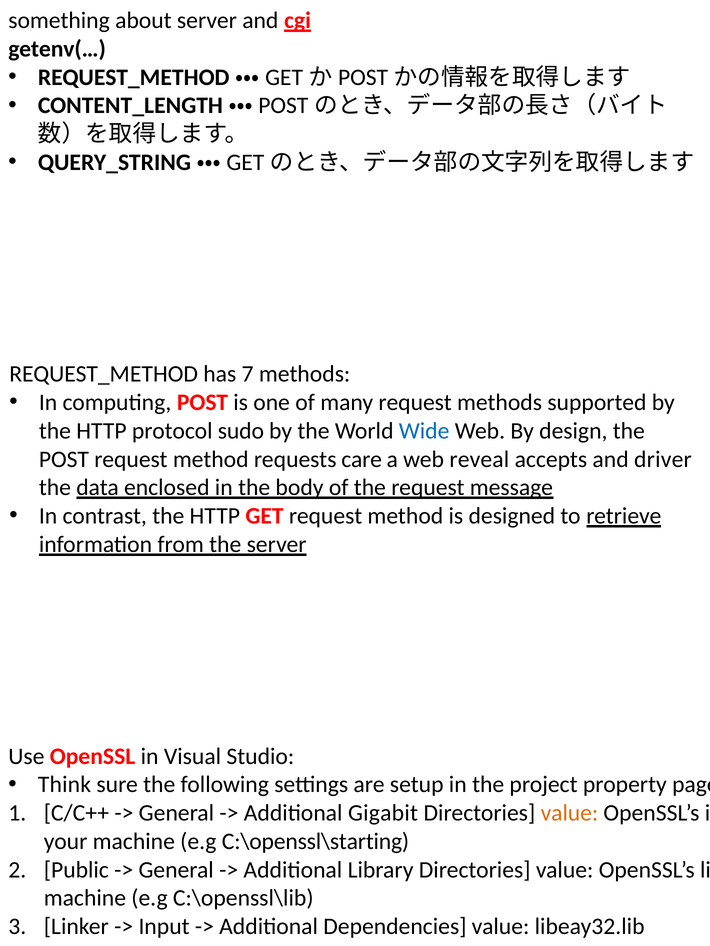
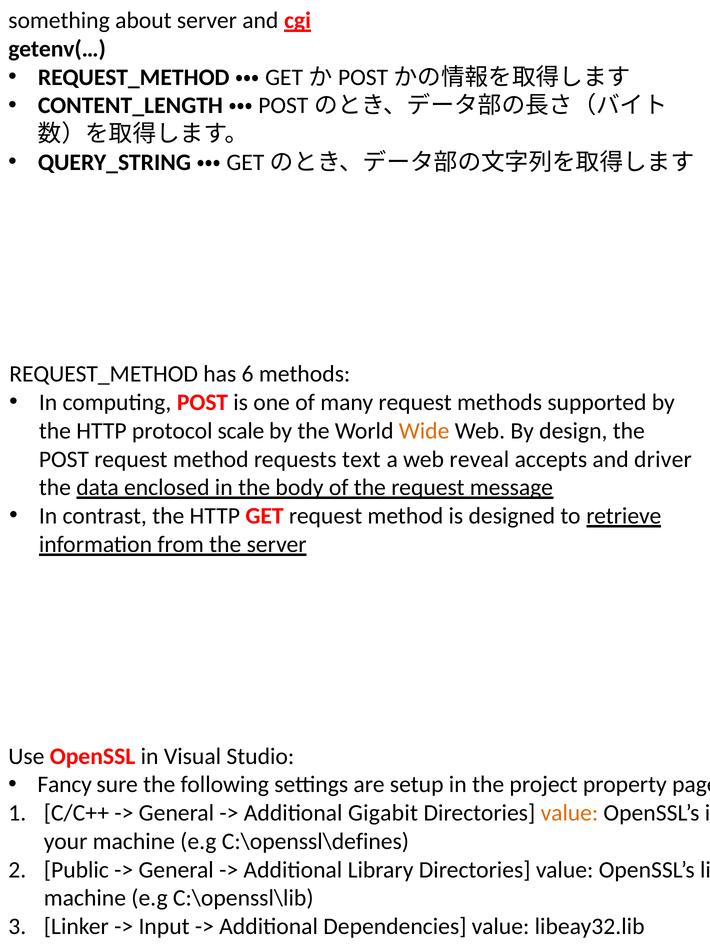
7: 7 -> 6
sudo: sudo -> scale
Wide colour: blue -> orange
care: care -> text
Think: Think -> Fancy
C:\openssl\starting: C:\openssl\starting -> C:\openssl\defines
